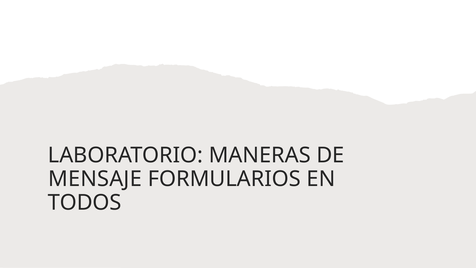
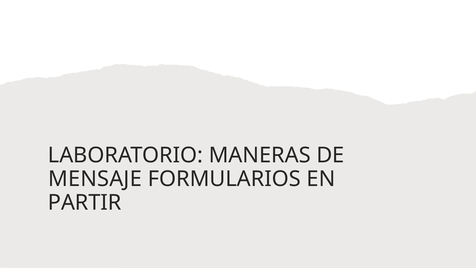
TODOS: TODOS -> PARTIR
